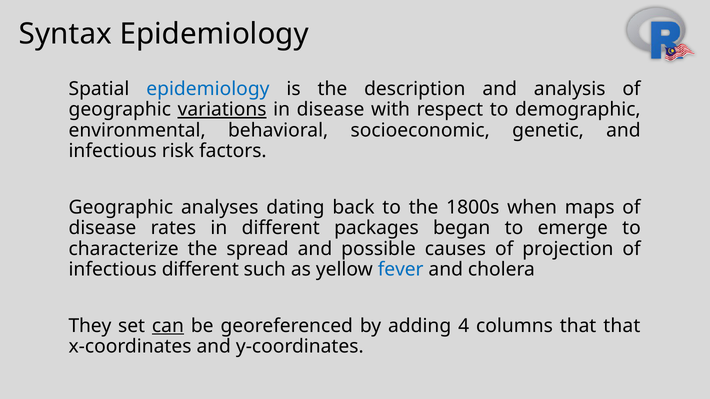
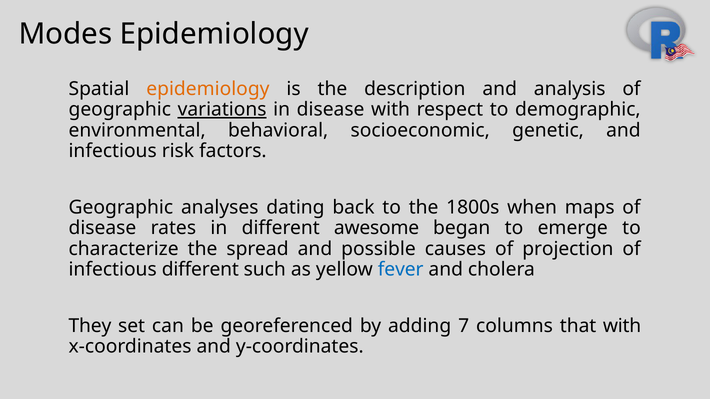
Syntax: Syntax -> Modes
epidemiology at (208, 89) colour: blue -> orange
packages: packages -> awesome
can underline: present -> none
4: 4 -> 7
that that: that -> with
